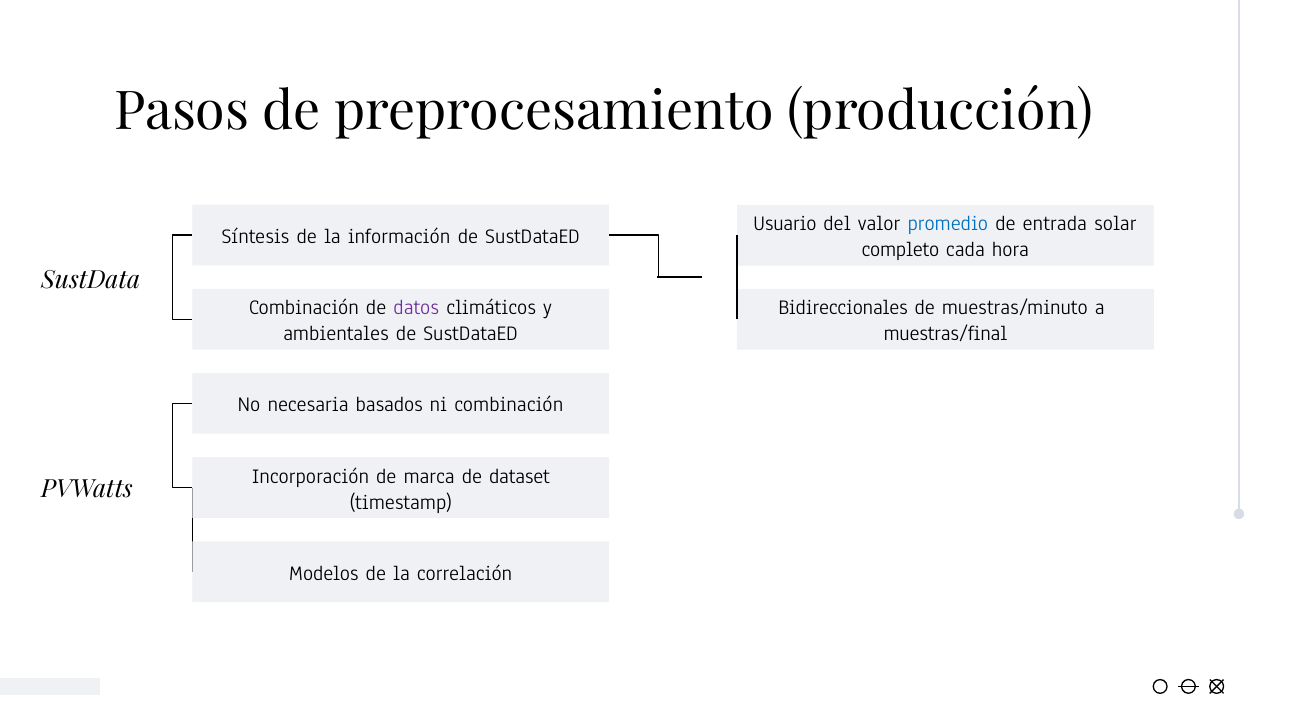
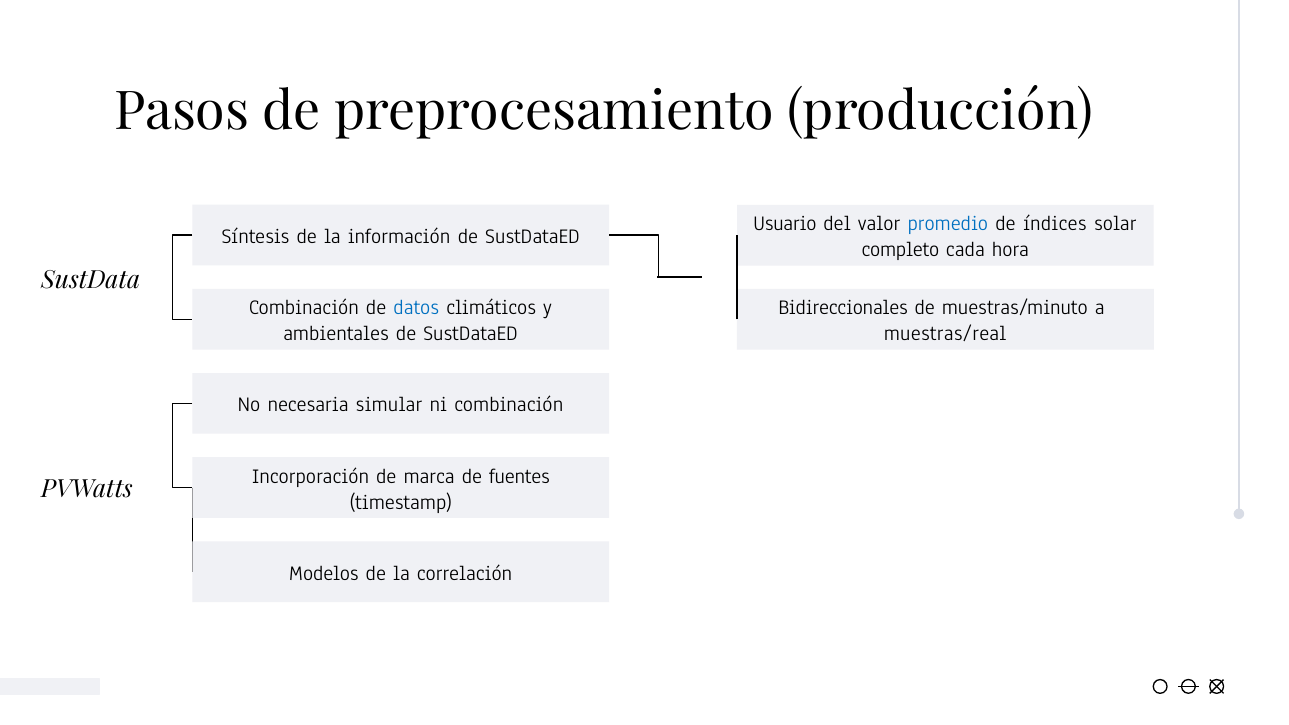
entrada: entrada -> índices
datos colour: purple -> blue
muestras/final: muestras/final -> muestras/real
basados: basados -> simular
dataset: dataset -> fuentes
